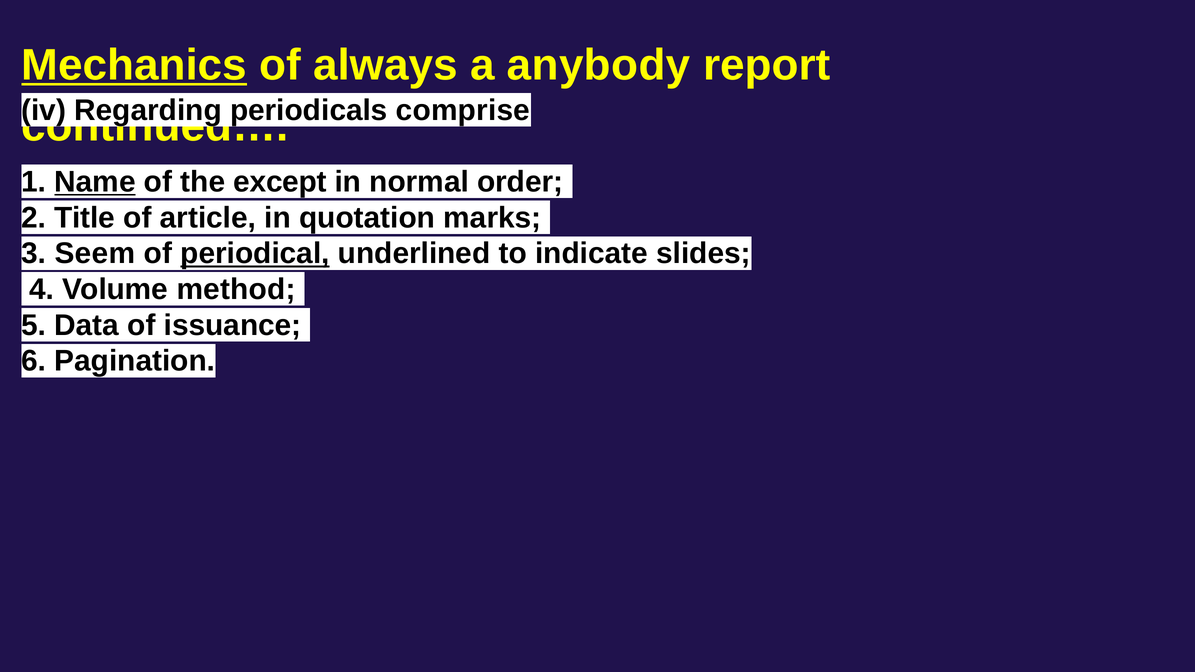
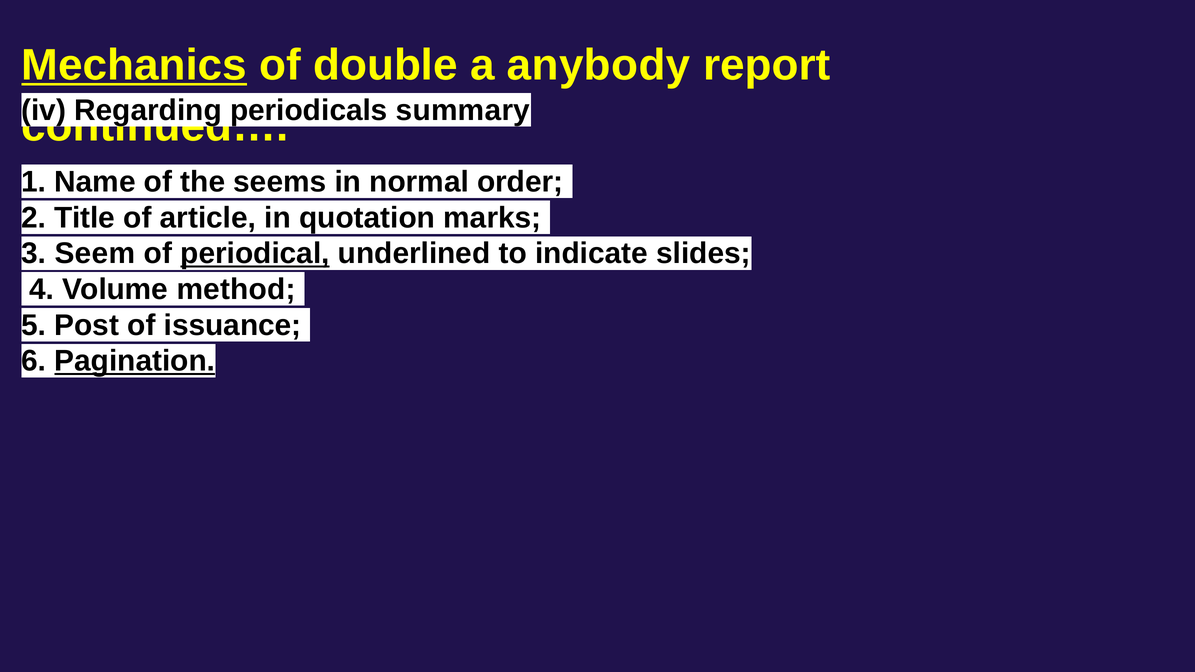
always: always -> double
comprise: comprise -> summary
Name underline: present -> none
except: except -> seems
Data: Data -> Post
Pagination underline: none -> present
